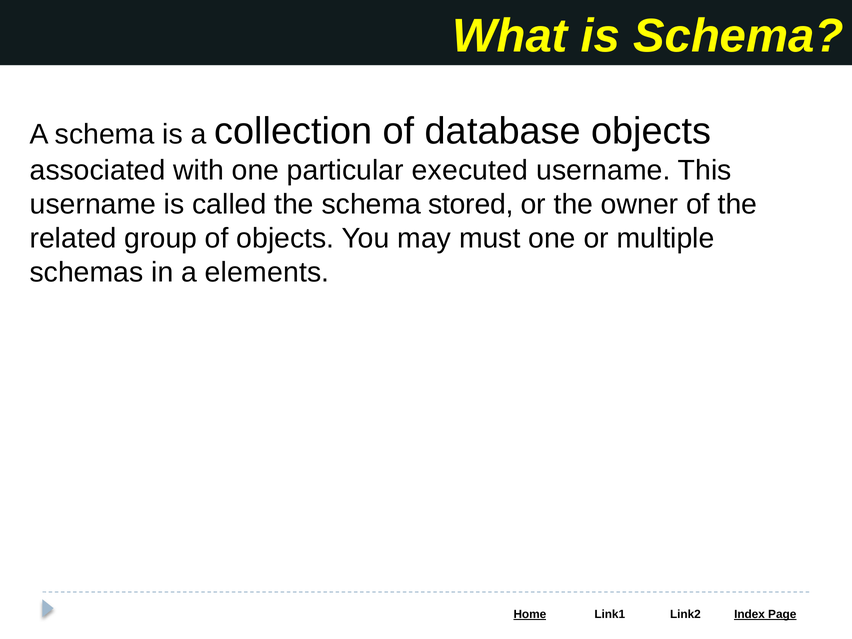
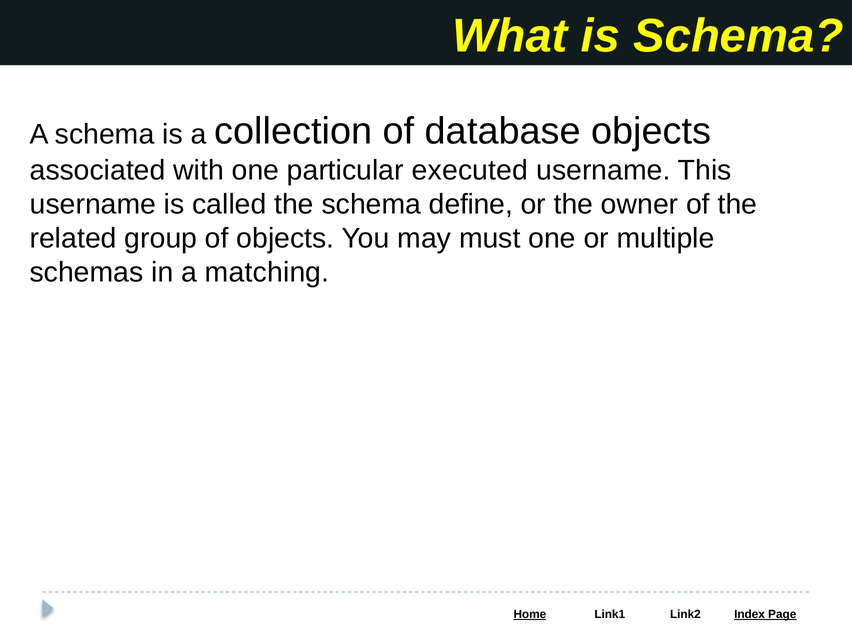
stored: stored -> define
elements: elements -> matching
